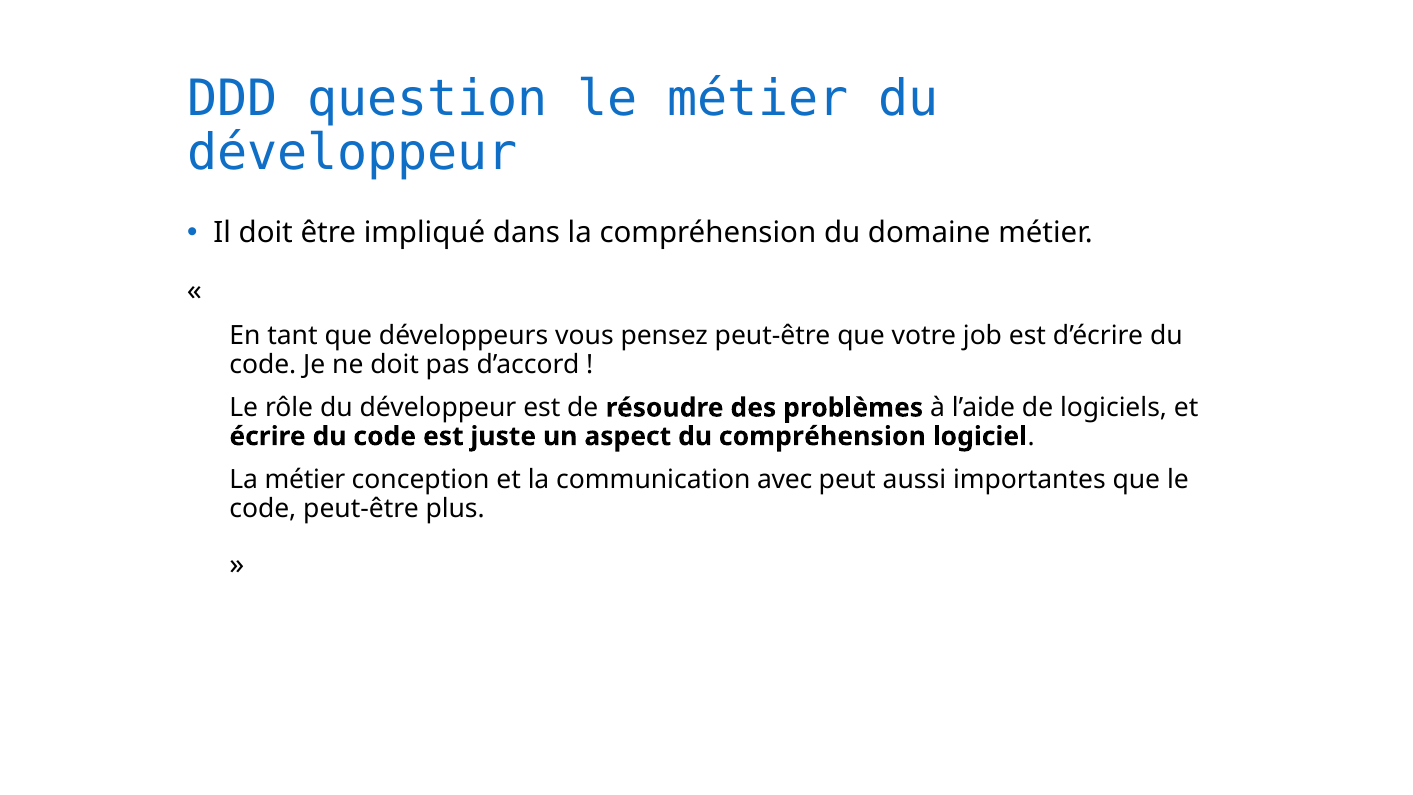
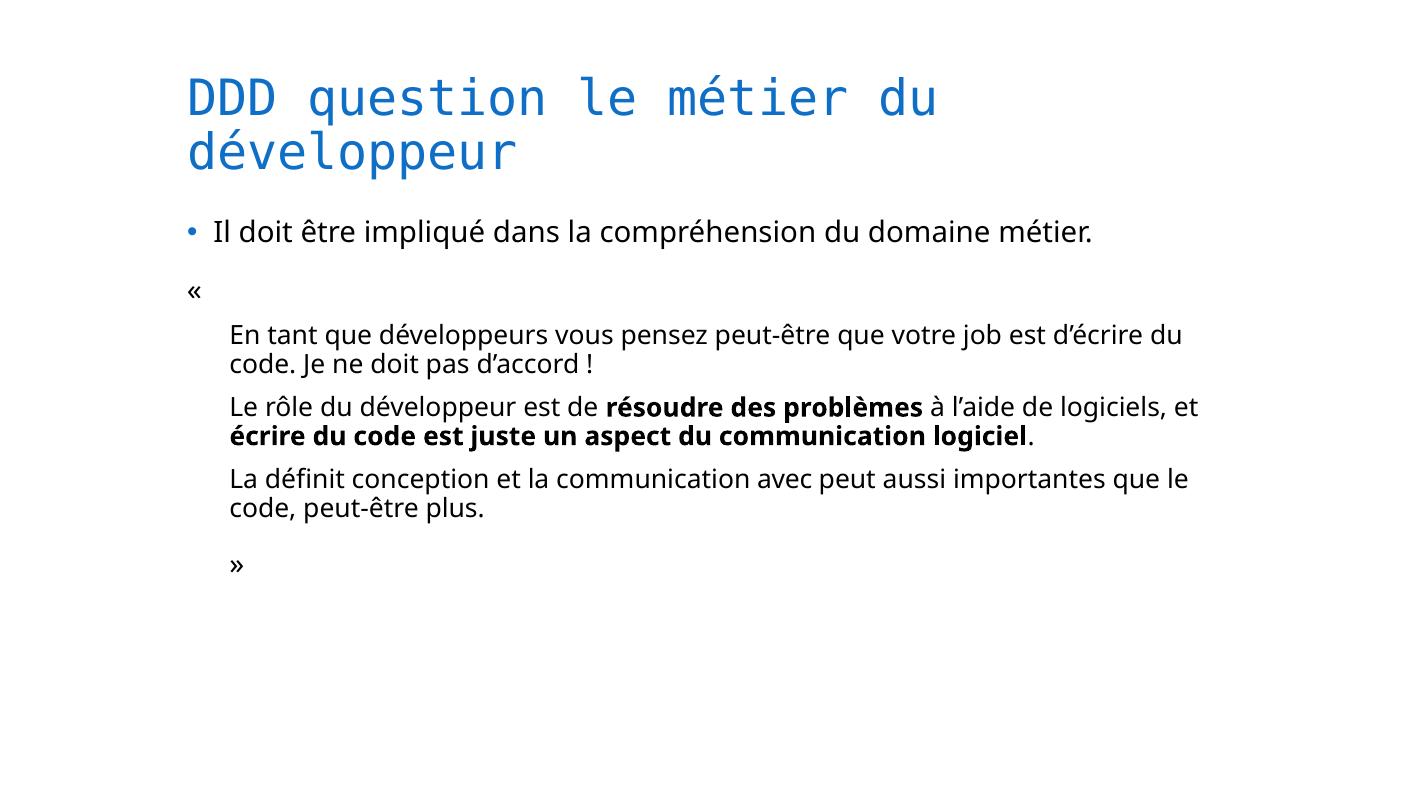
du compréhension: compréhension -> communication
La métier: métier -> définit
